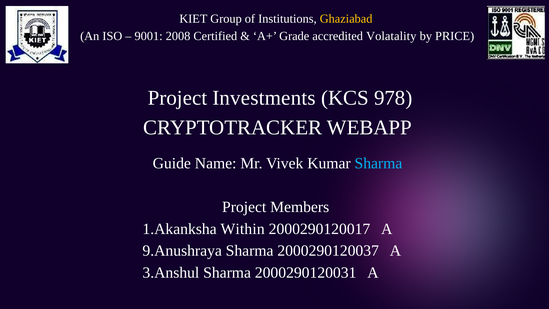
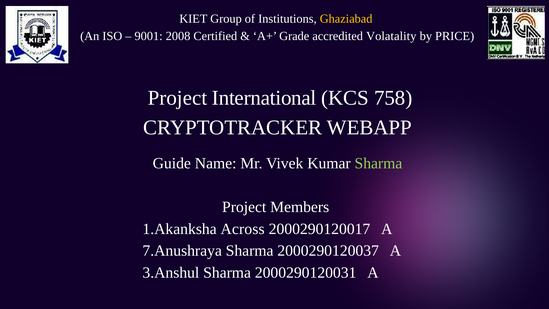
Investments: Investments -> International
978: 978 -> 758
Sharma at (378, 163) colour: light blue -> light green
Within: Within -> Across
9.Anushraya: 9.Anushraya -> 7.Anushraya
